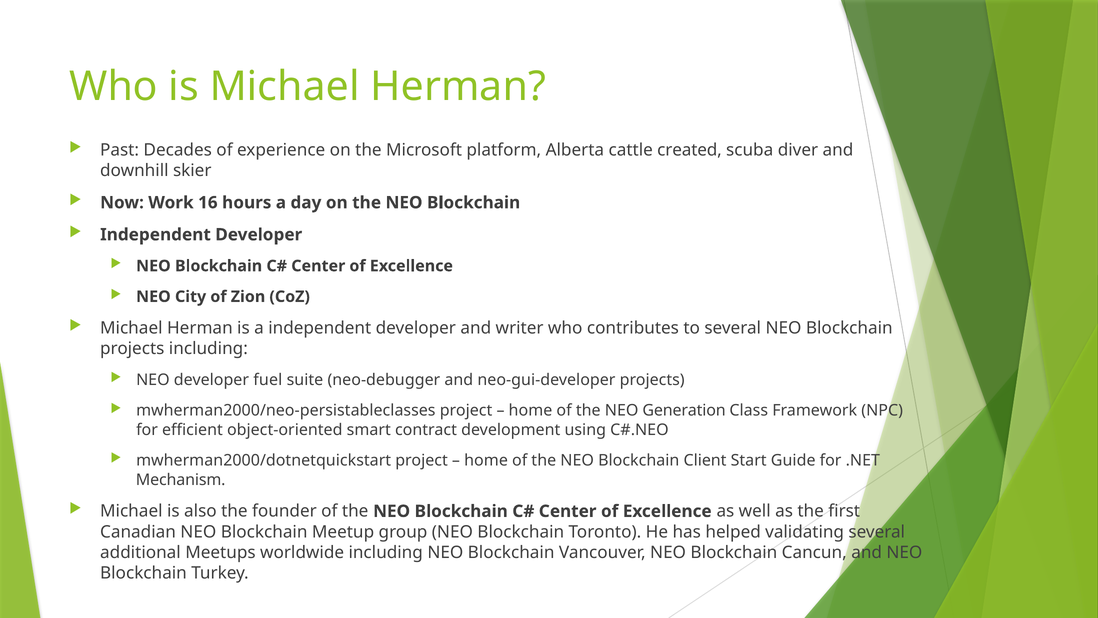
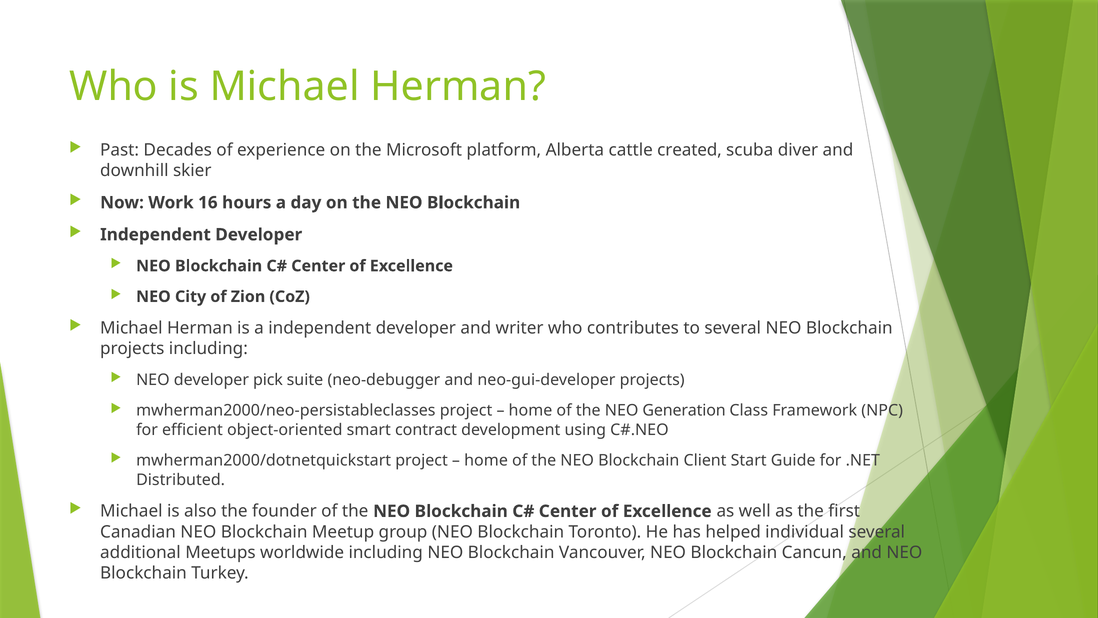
fuel: fuel -> pick
Mechanism: Mechanism -> Distributed
validating: validating -> individual
